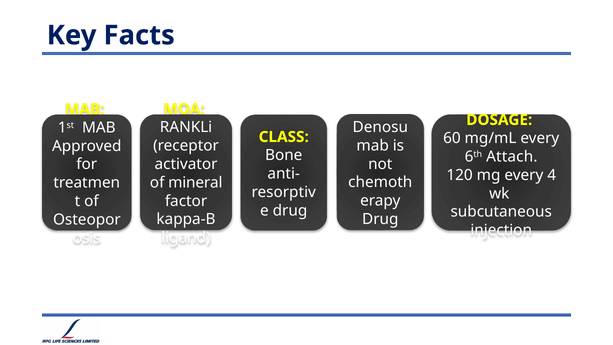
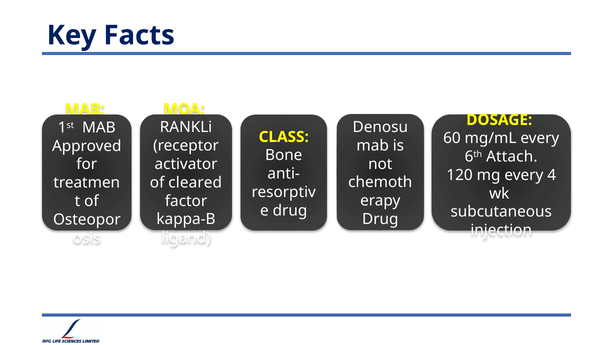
mineral: mineral -> cleared
